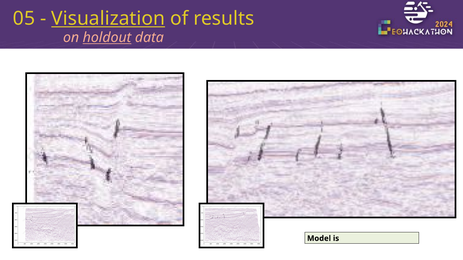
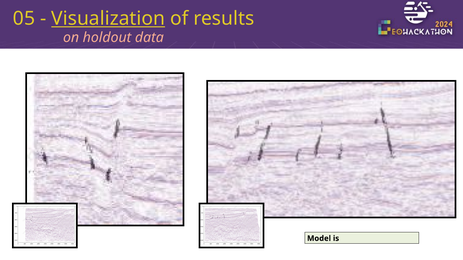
holdout underline: present -> none
